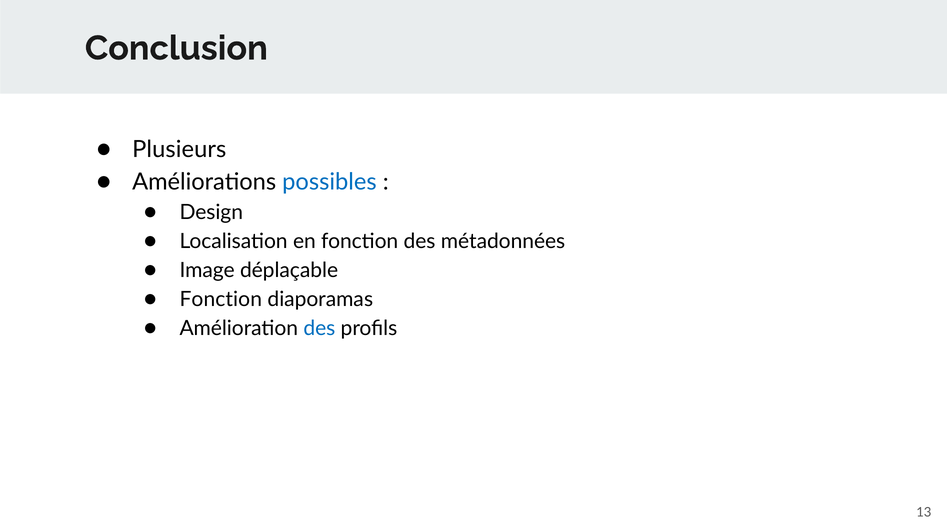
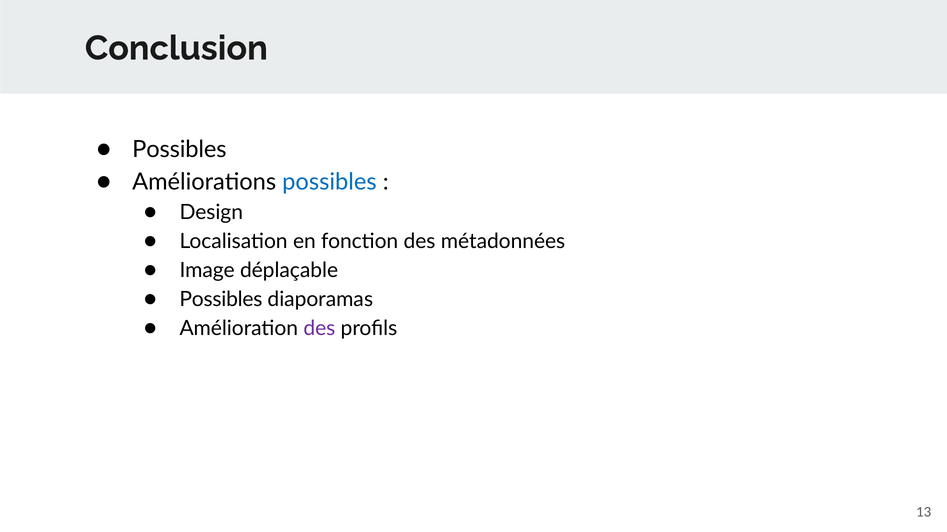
Plusieurs at (179, 150): Plusieurs -> Possibles
Fonction at (221, 300): Fonction -> Possibles
des at (319, 329) colour: blue -> purple
